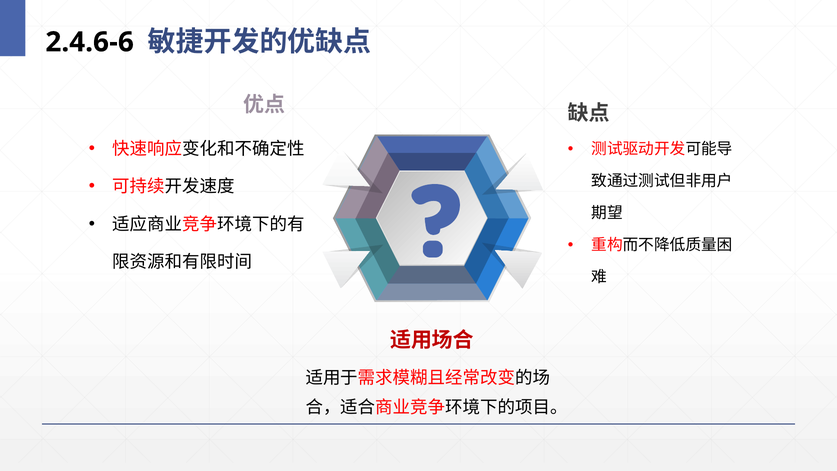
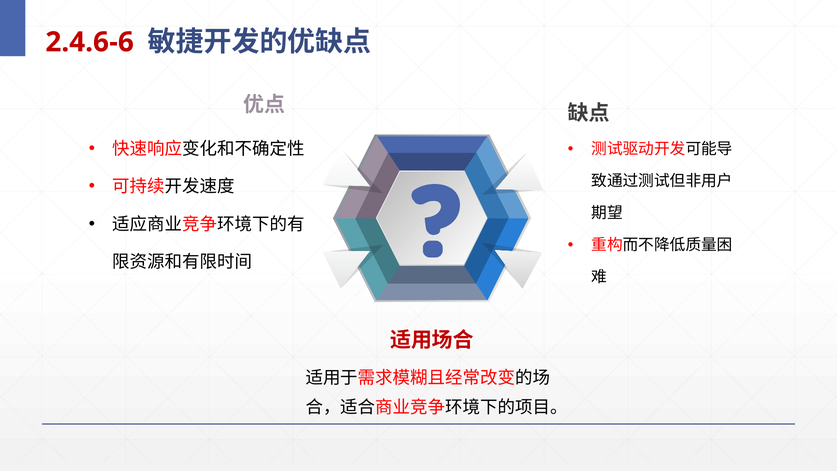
2.4.6-6 colour: black -> red
